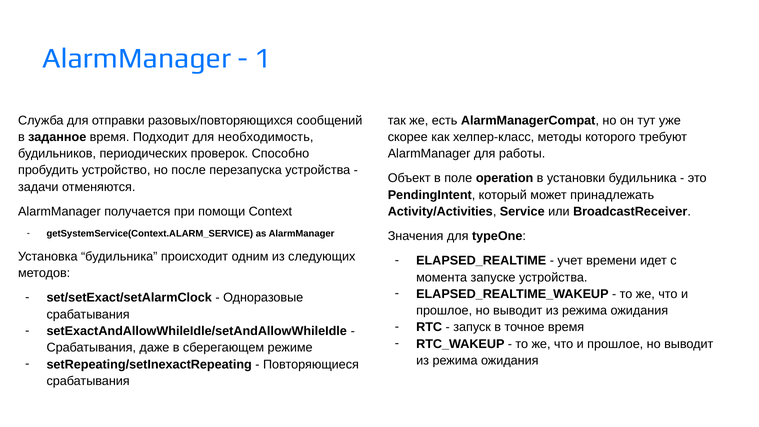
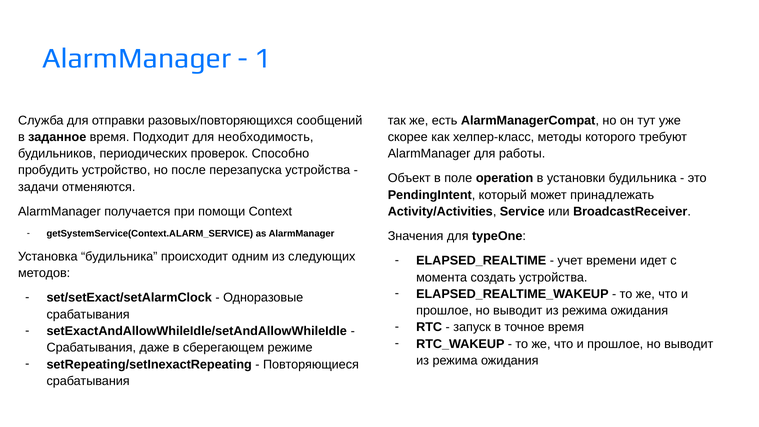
запуске: запуске -> создать
